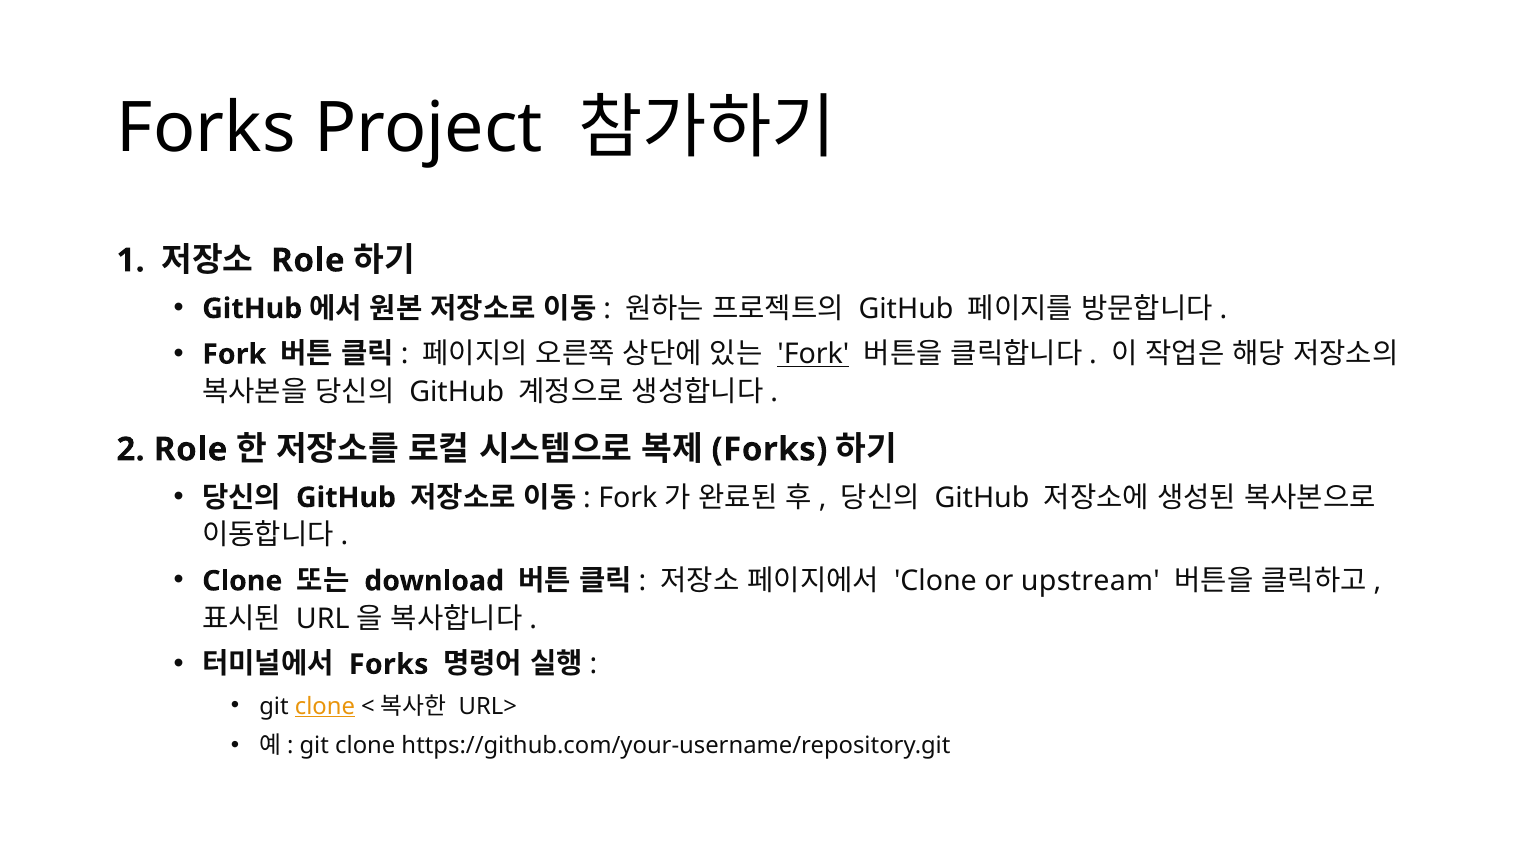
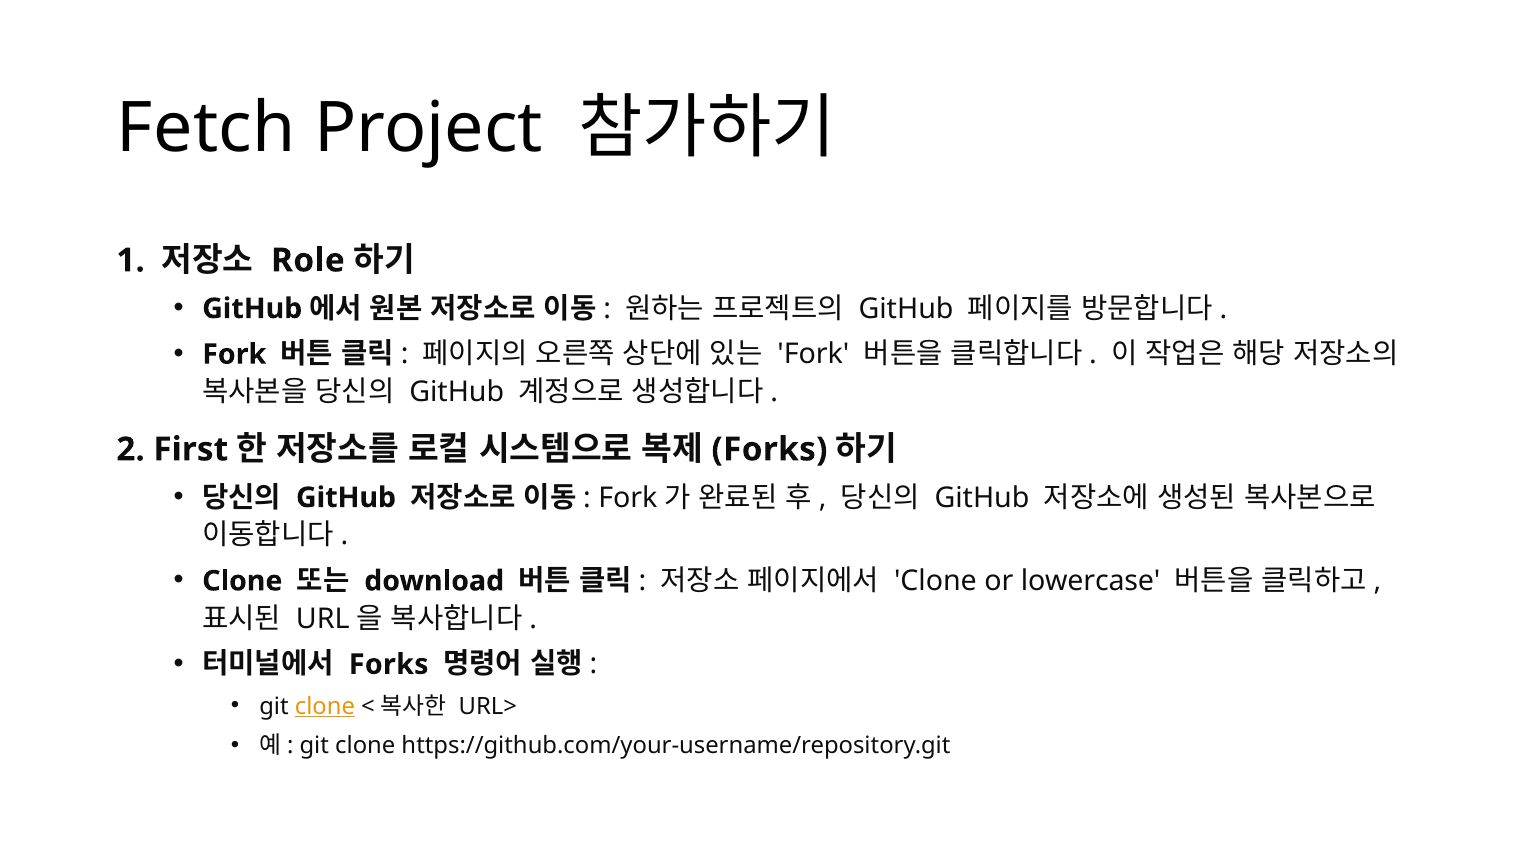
Forks at (206, 128): Forks -> Fetch
Fork at (813, 354) underline: present -> none
2 Role: Role -> First
upstream: upstream -> lowercase
